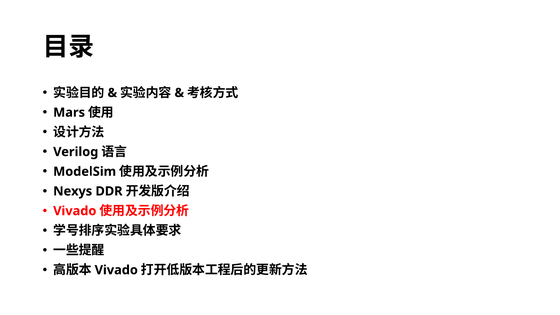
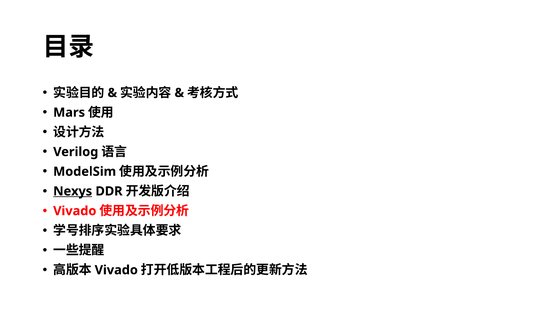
Nexys underline: none -> present
